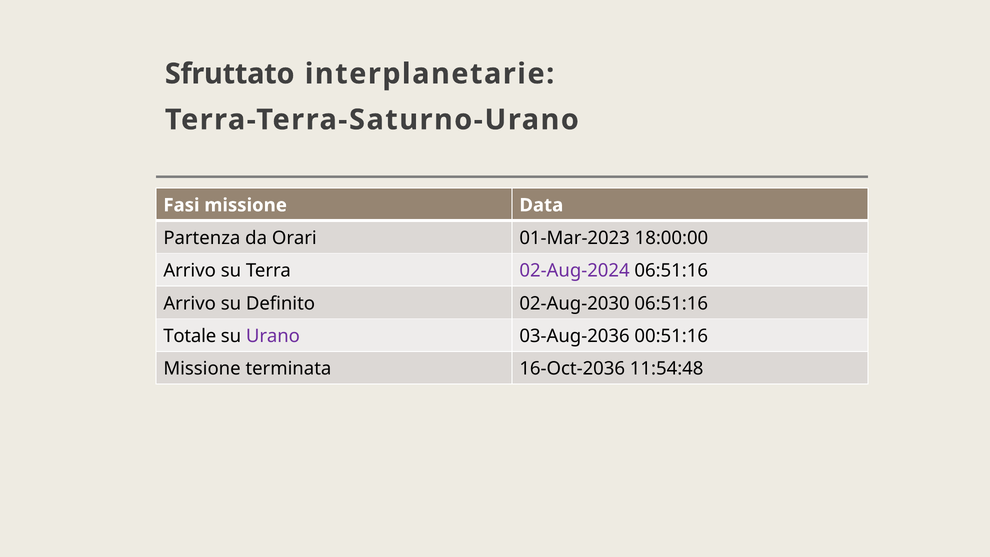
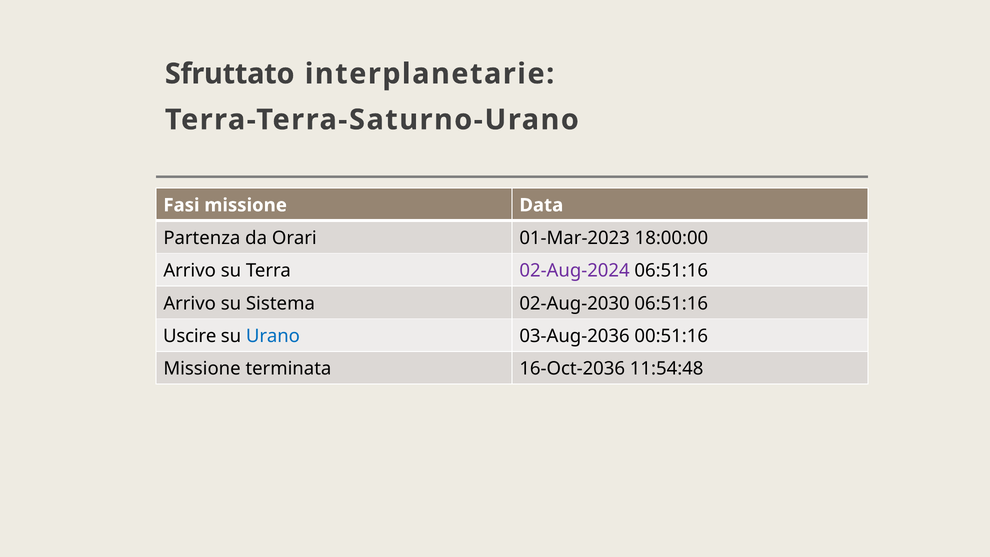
Definito: Definito -> Sistema
Totale: Totale -> Uscire
Urano colour: purple -> blue
